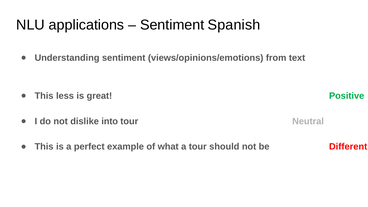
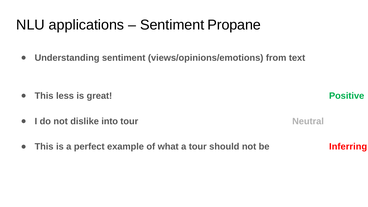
Spanish: Spanish -> Propane
Different: Different -> Inferring
